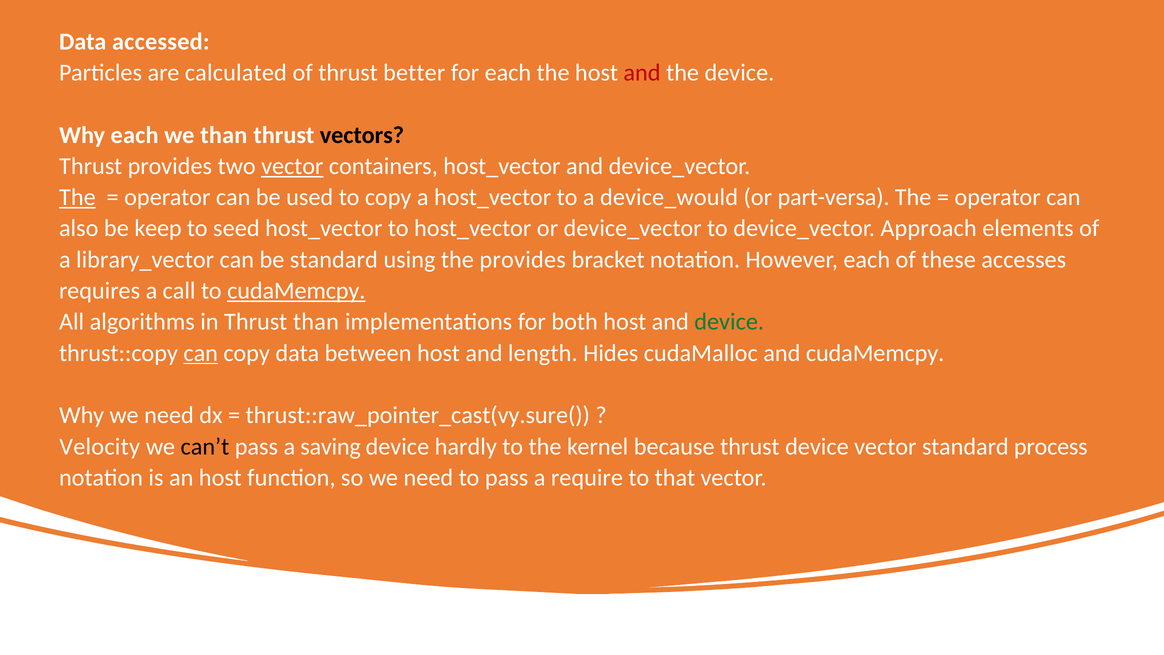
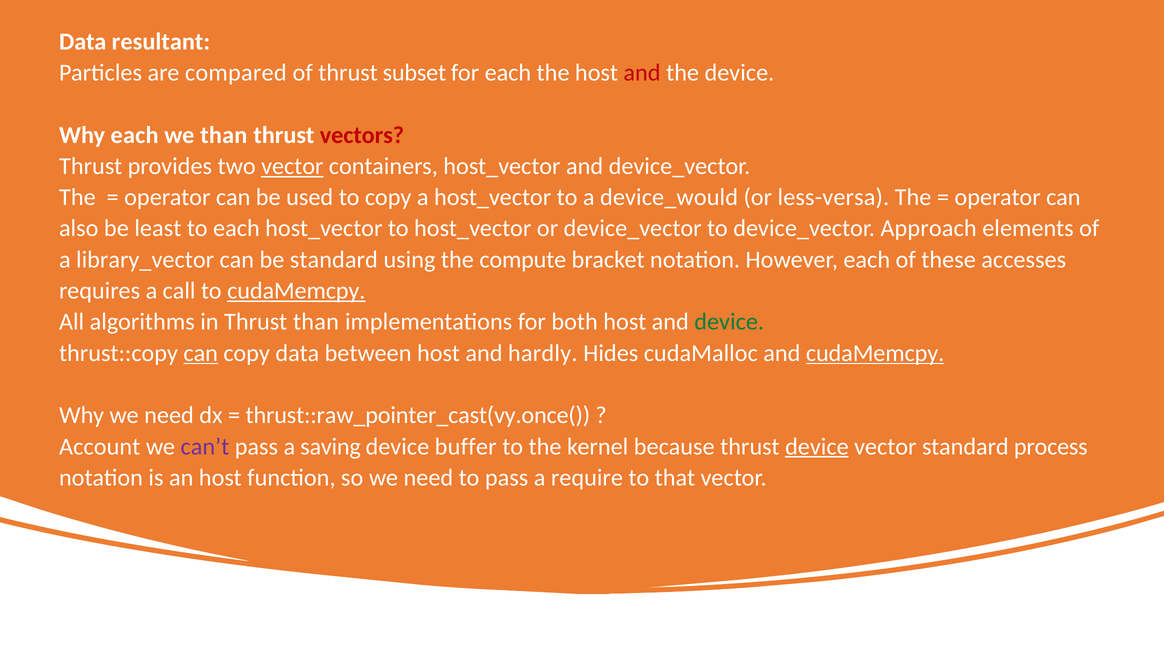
accessed: accessed -> resultant
calculated: calculated -> compared
better: better -> subset
vectors colour: black -> red
The at (77, 197) underline: present -> none
part-versa: part-versa -> less-versa
keep: keep -> least
to seed: seed -> each
the provides: provides -> compute
length: length -> hardly
cudaMemcpy at (875, 353) underline: none -> present
thrust::raw_pointer_cast(vy.sure(: thrust::raw_pointer_cast(vy.sure( -> thrust::raw_pointer_cast(vy.once(
Velocity: Velocity -> Account
can’t colour: black -> purple
hardly: hardly -> buffer
device at (817, 446) underline: none -> present
